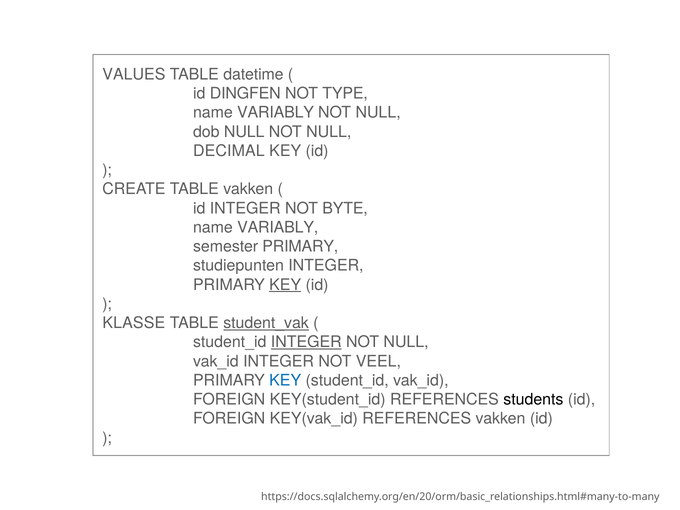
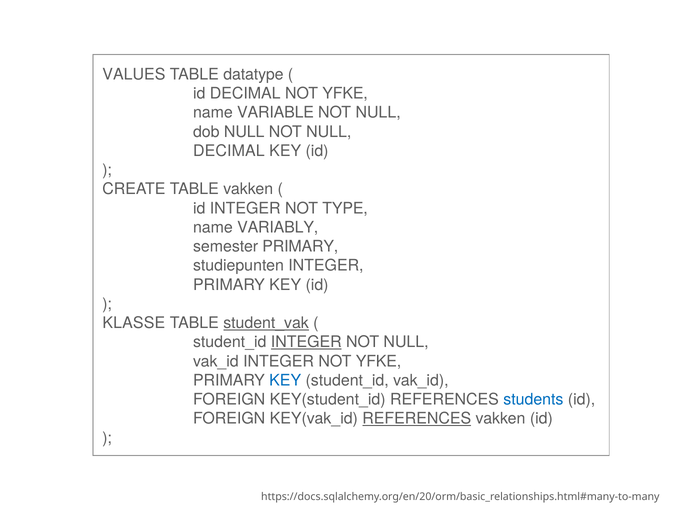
datetime: datetime -> datatype
id DINGFEN: DINGFEN -> DECIMAL
TYPE at (345, 94): TYPE -> YFKE
VARIABLY at (276, 113): VARIABLY -> VARIABLE
BYTE: BYTE -> TYPE
KEY at (285, 285) underline: present -> none
INTEGER NOT VEEL: VEEL -> YFKE
students colour: black -> blue
REFERENCES at (417, 419) underline: none -> present
